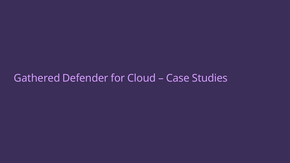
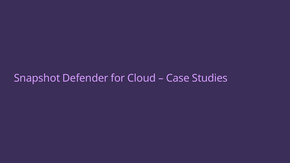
Gathered: Gathered -> Snapshot
